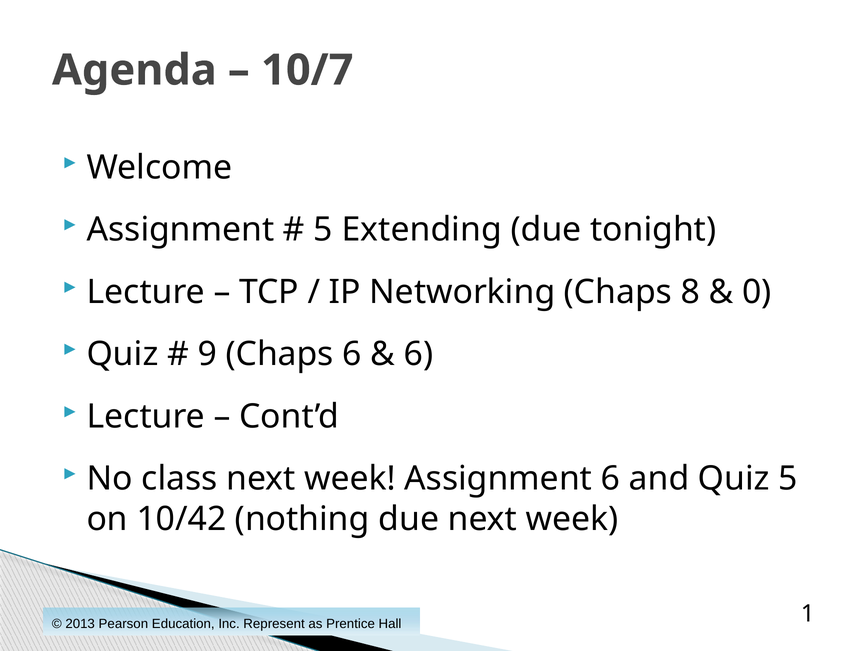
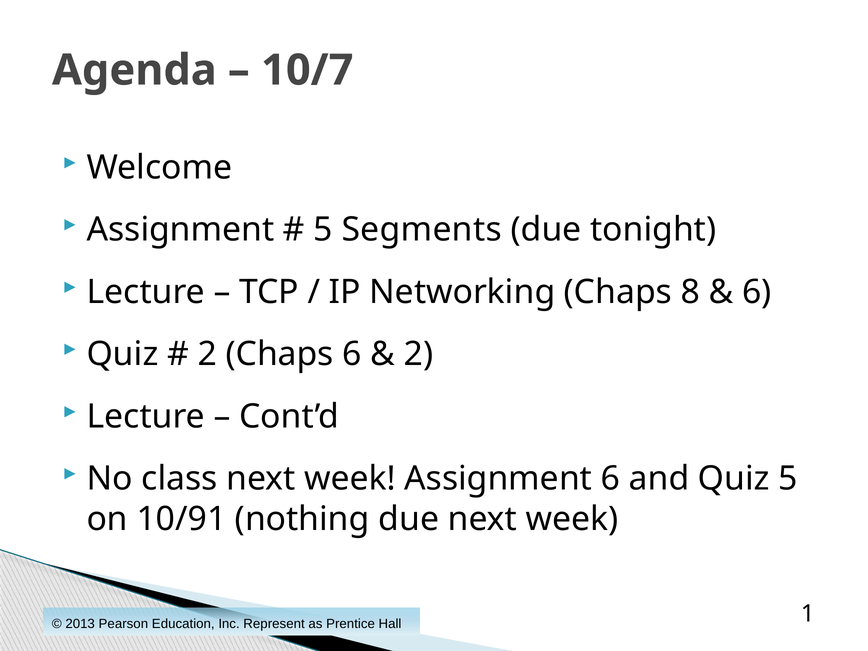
Extending: Extending -> Segments
0 at (757, 292): 0 -> 6
9 at (207, 354): 9 -> 2
6 at (419, 354): 6 -> 2
10/42: 10/42 -> 10/91
